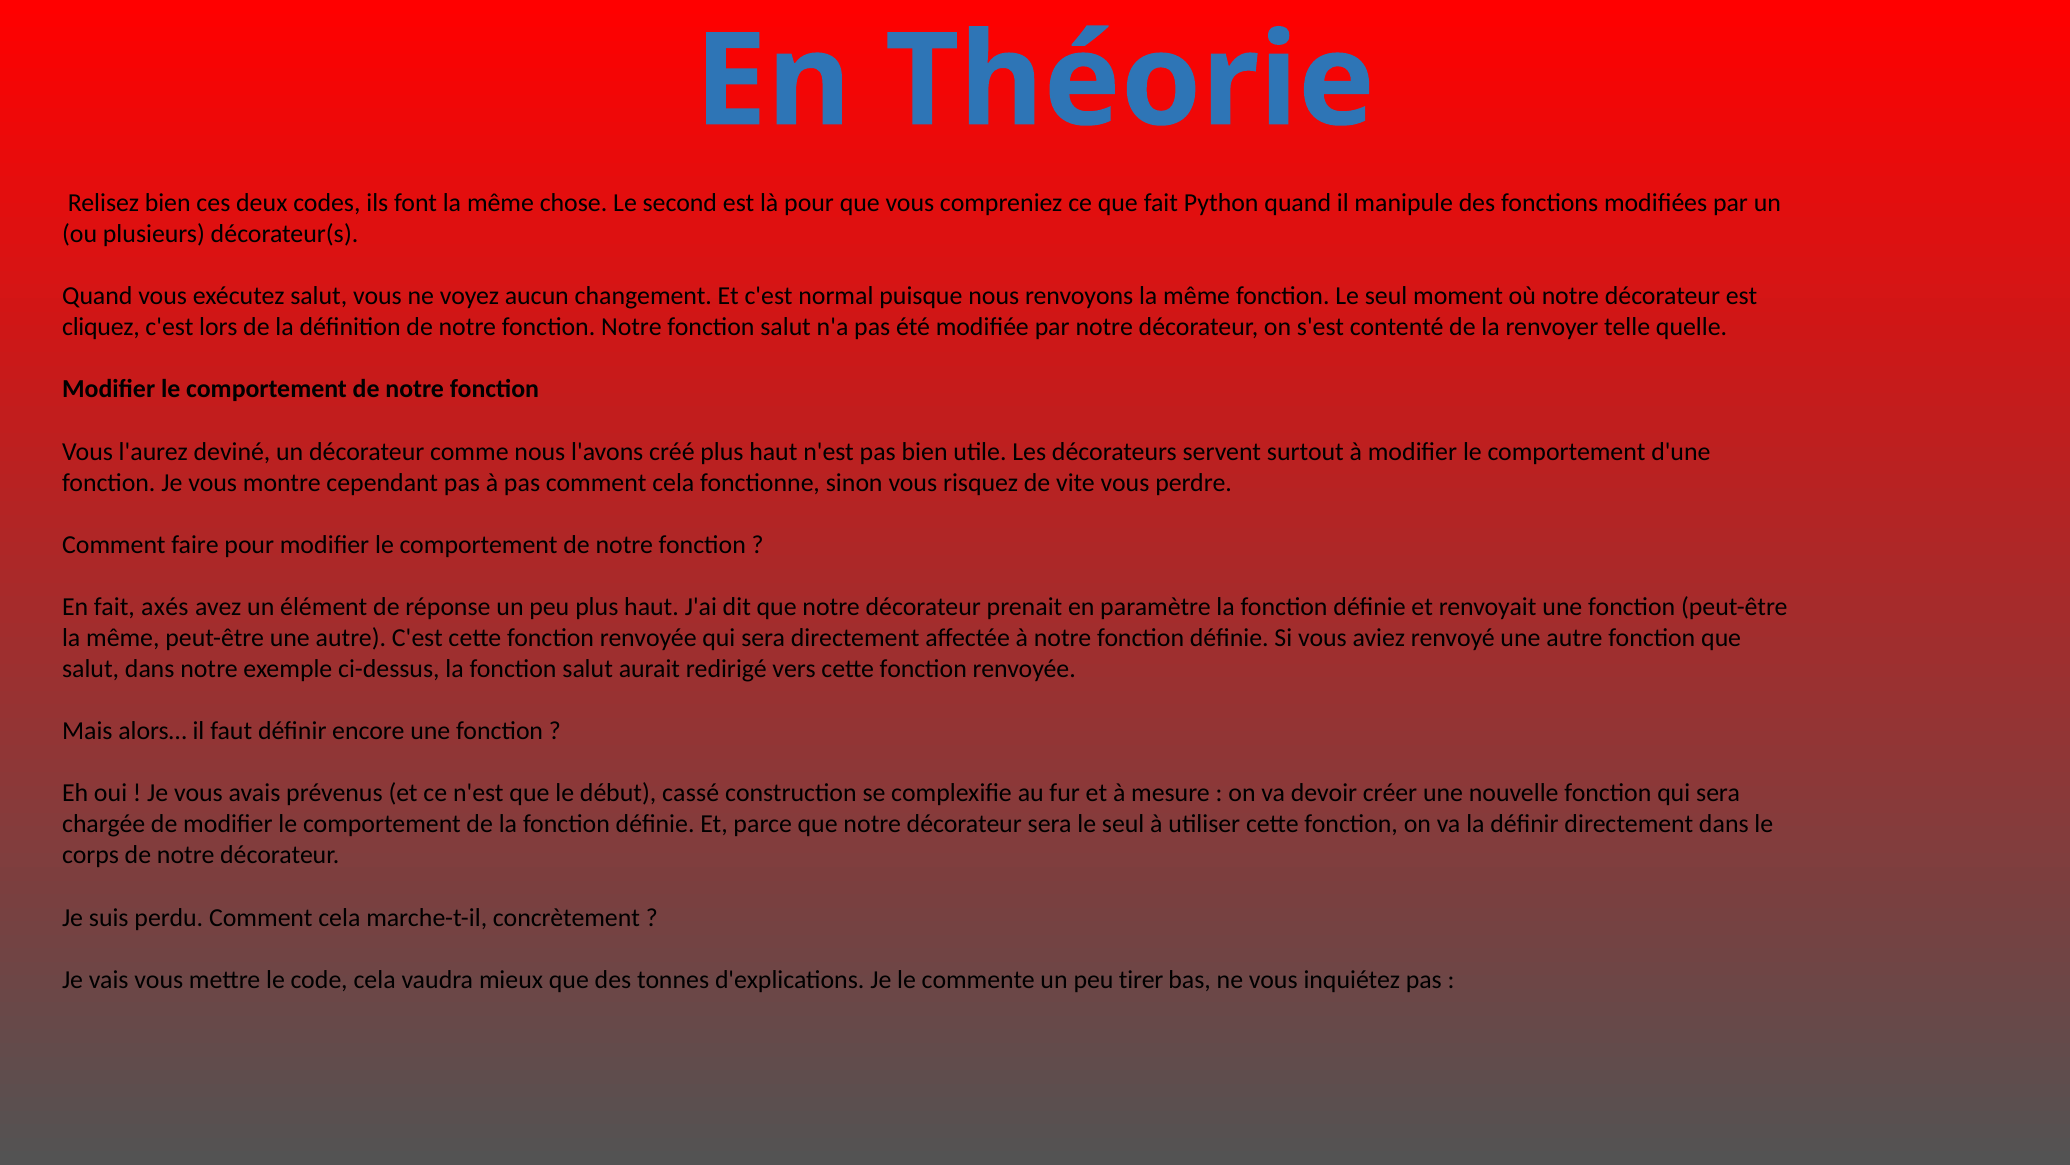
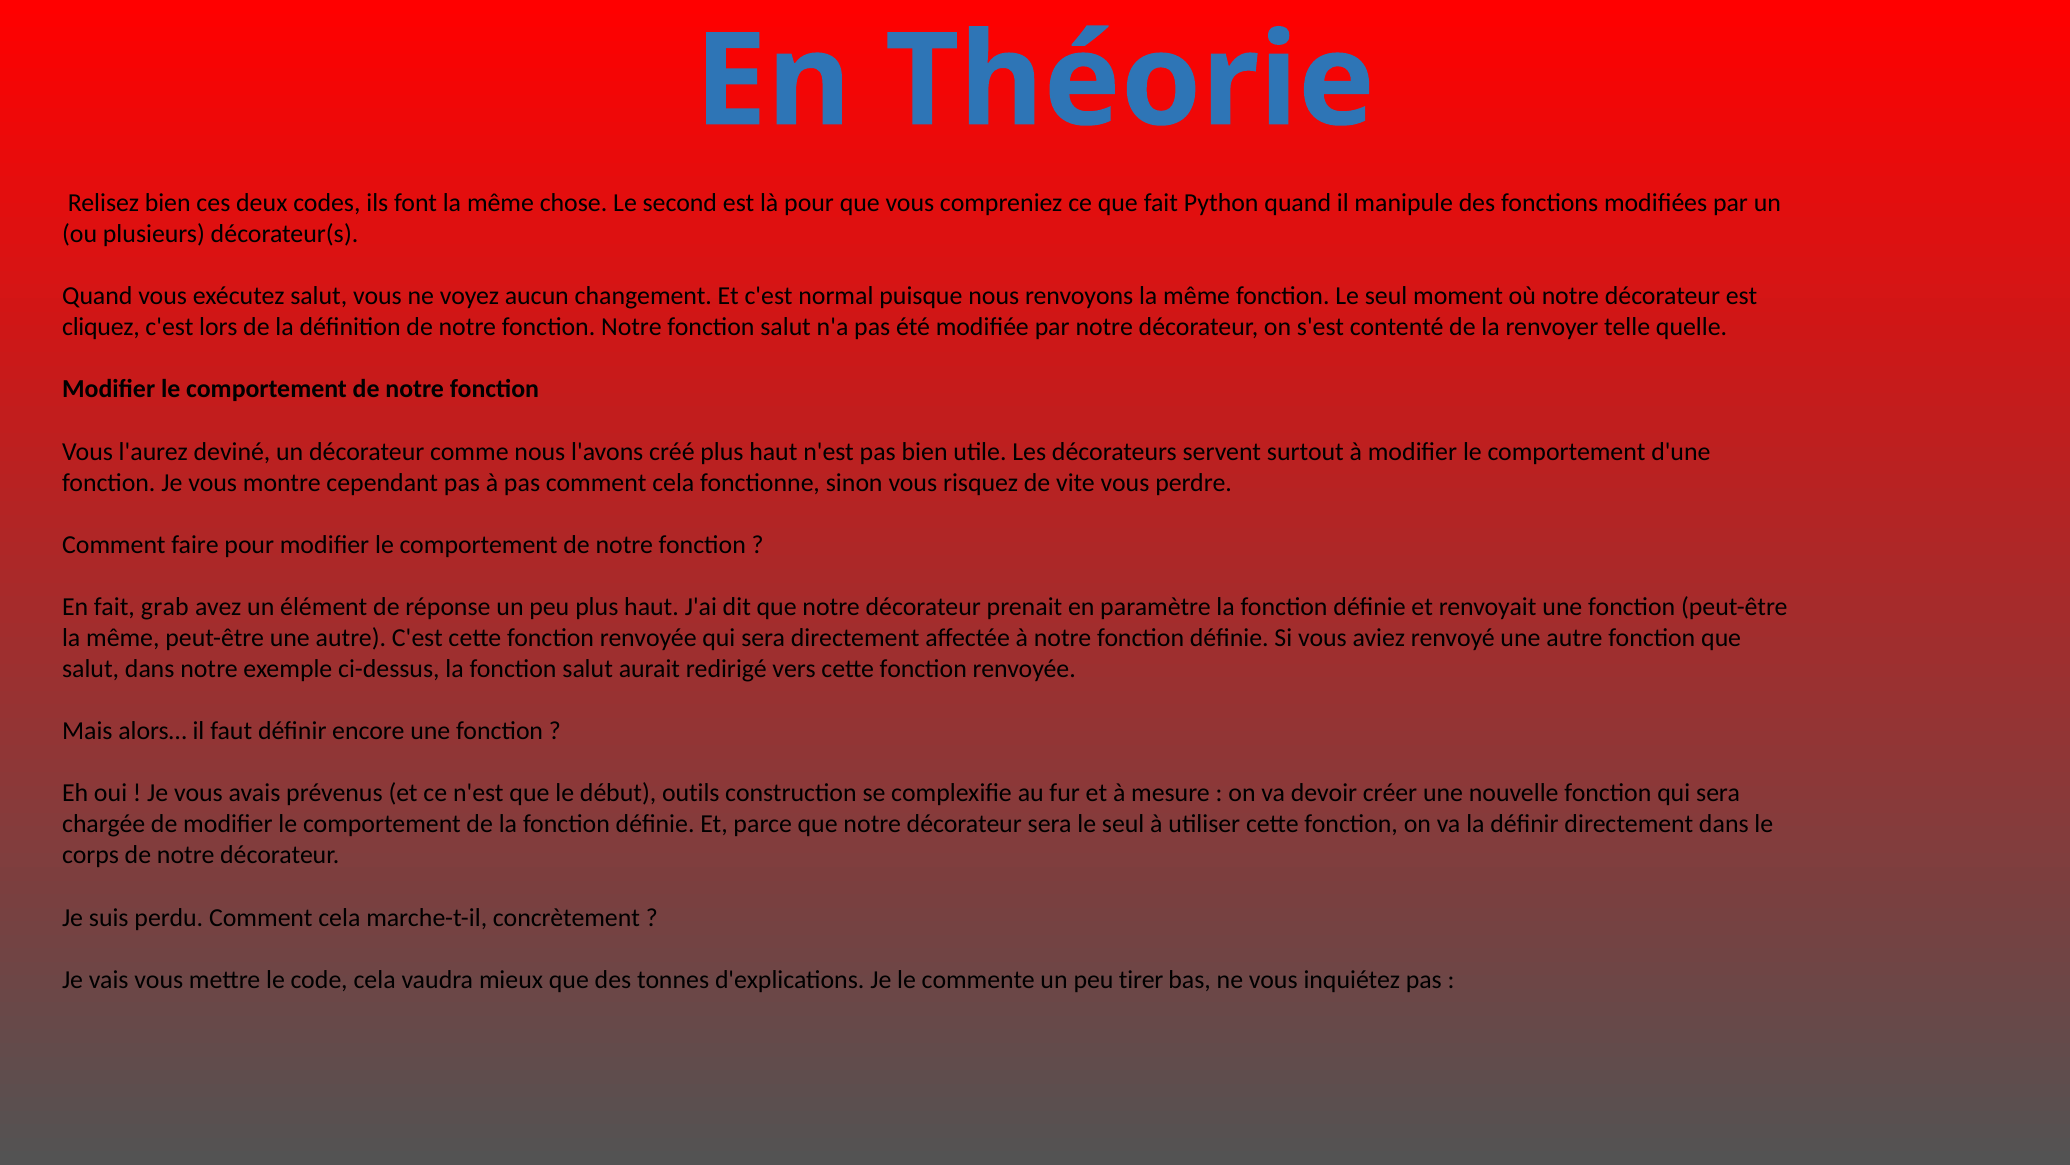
axés: axés -> grab
cassé: cassé -> outils
